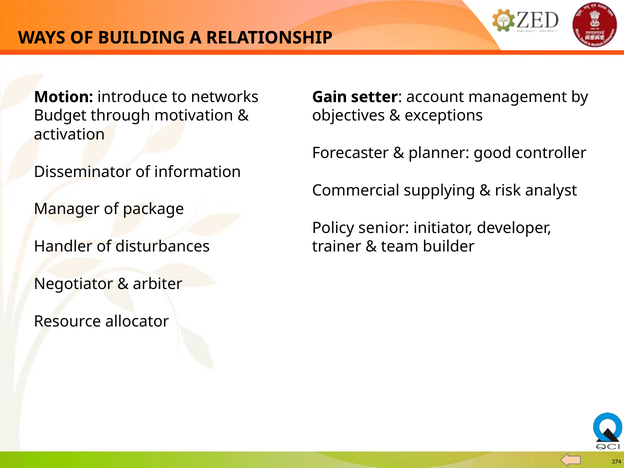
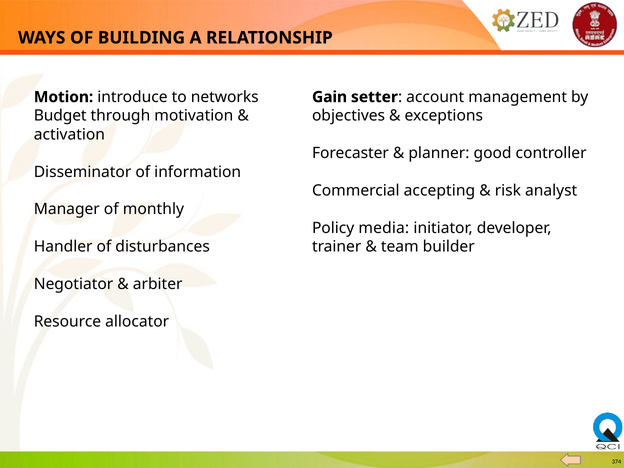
supplying: supplying -> accepting
package: package -> monthly
senior: senior -> media
